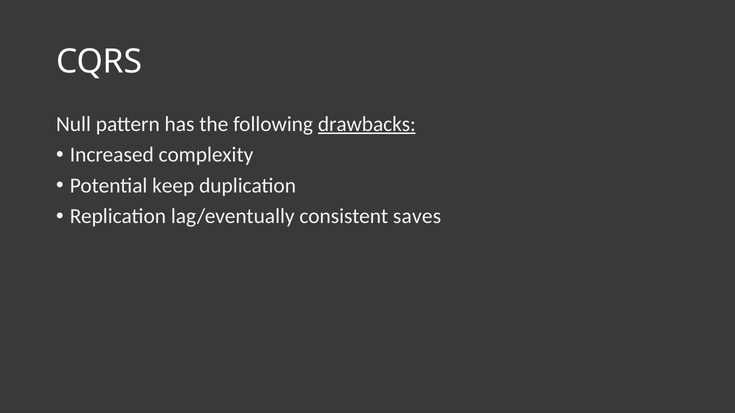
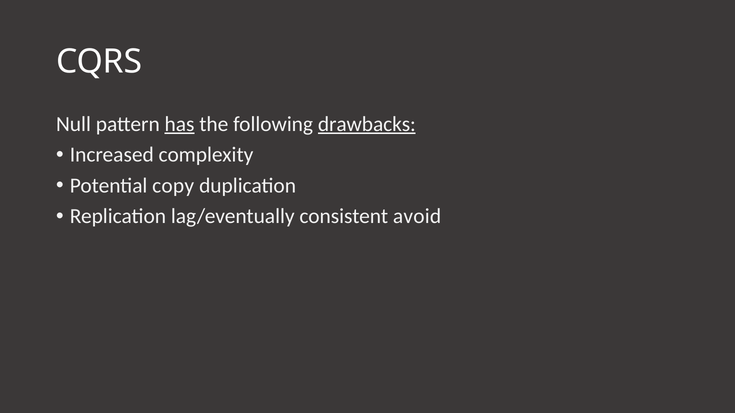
has underline: none -> present
keep: keep -> copy
saves: saves -> avoid
